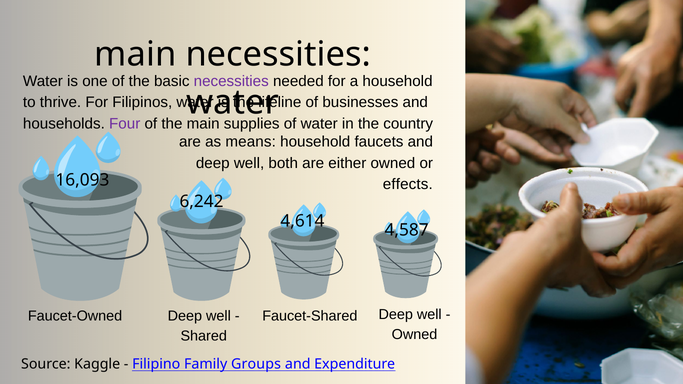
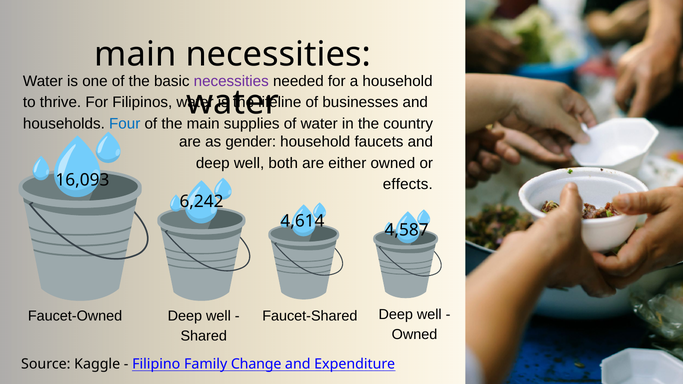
Four colour: purple -> blue
means: means -> gender
Groups: Groups -> Change
